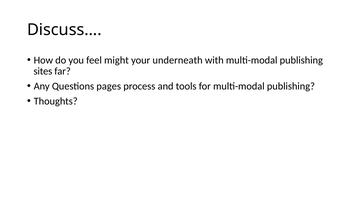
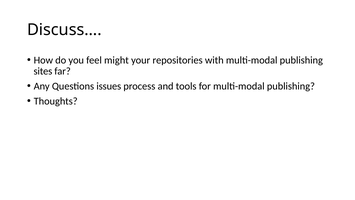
underneath: underneath -> repositories
pages: pages -> issues
